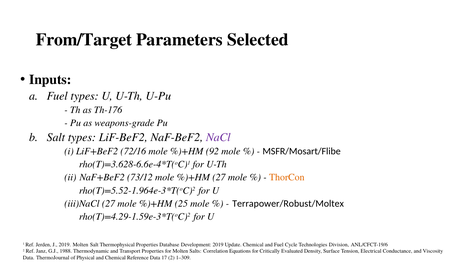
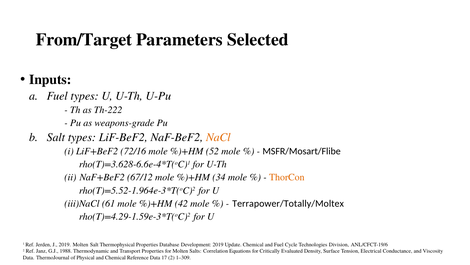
Th-176: Th-176 -> Th-222
NaCl colour: purple -> orange
92: 92 -> 52
73/12: 73/12 -> 67/12
%)+HM 27: 27 -> 34
iii)NaCl 27: 27 -> 61
25: 25 -> 42
Terrapower/Robust/Moltex: Terrapower/Robust/Moltex -> Terrapower/Totally/Moltex
